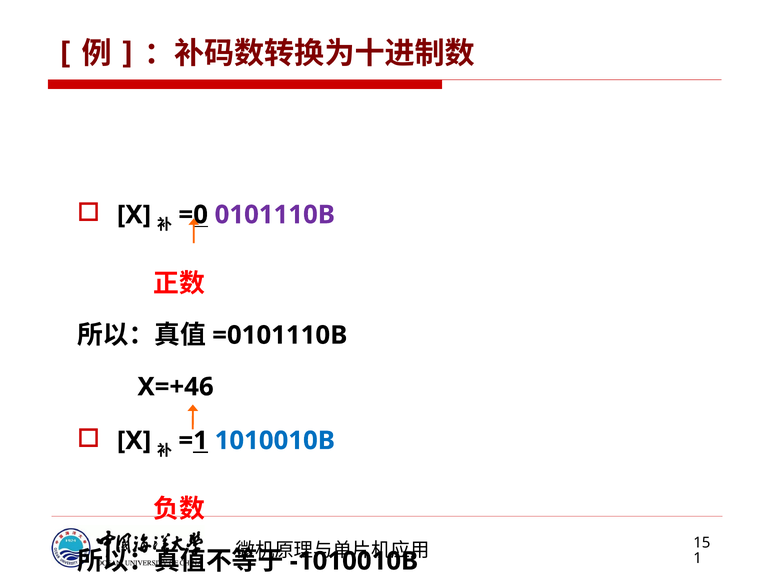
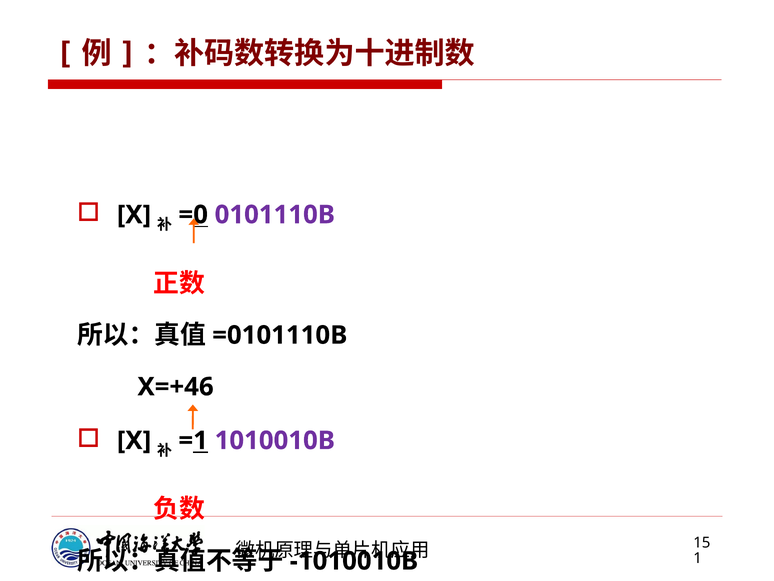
1010010B colour: blue -> purple
